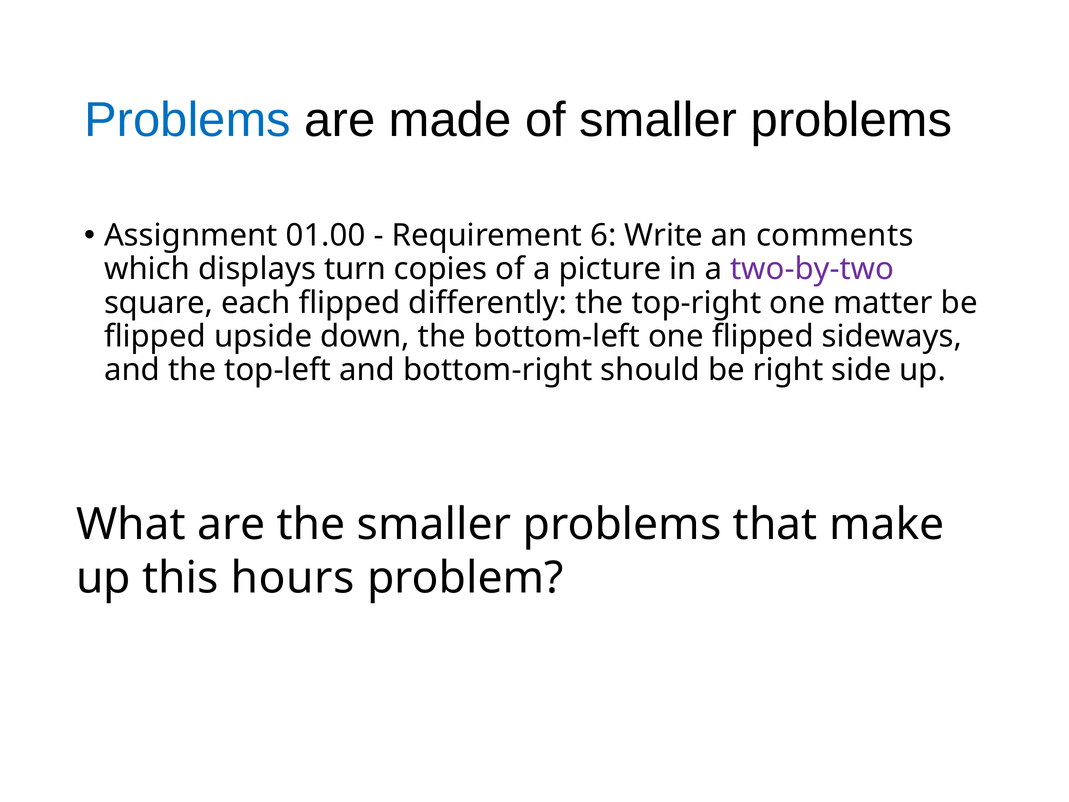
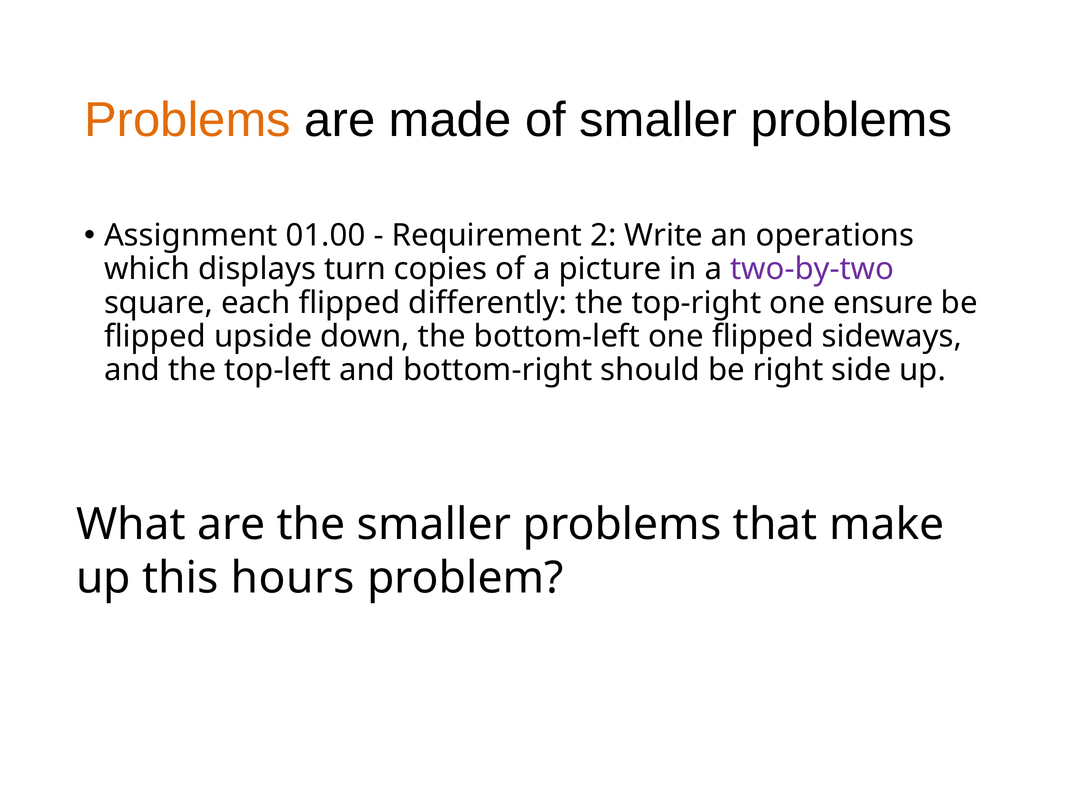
Problems at (188, 120) colour: blue -> orange
6: 6 -> 2
comments: comments -> operations
matter: matter -> ensure
